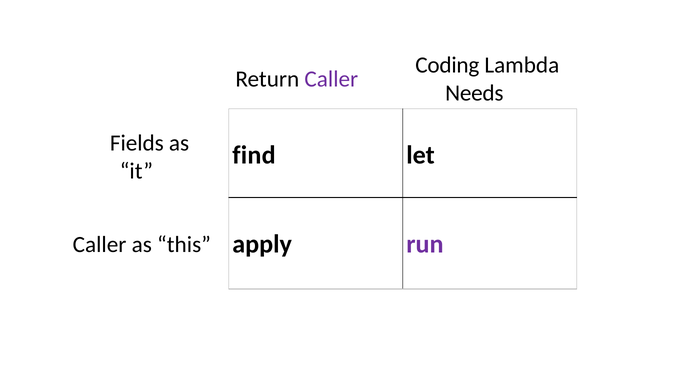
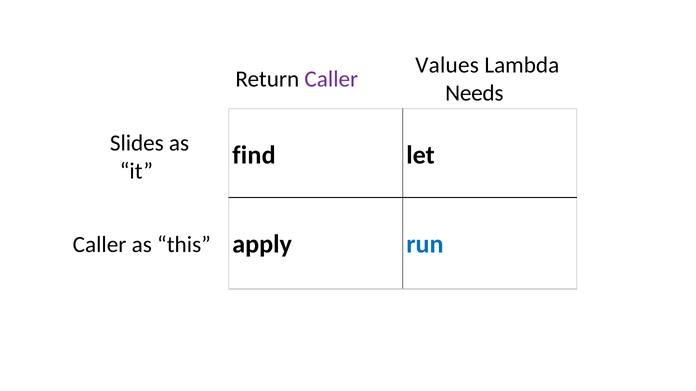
Coding: Coding -> Values
Fields: Fields -> Slides
run colour: purple -> blue
